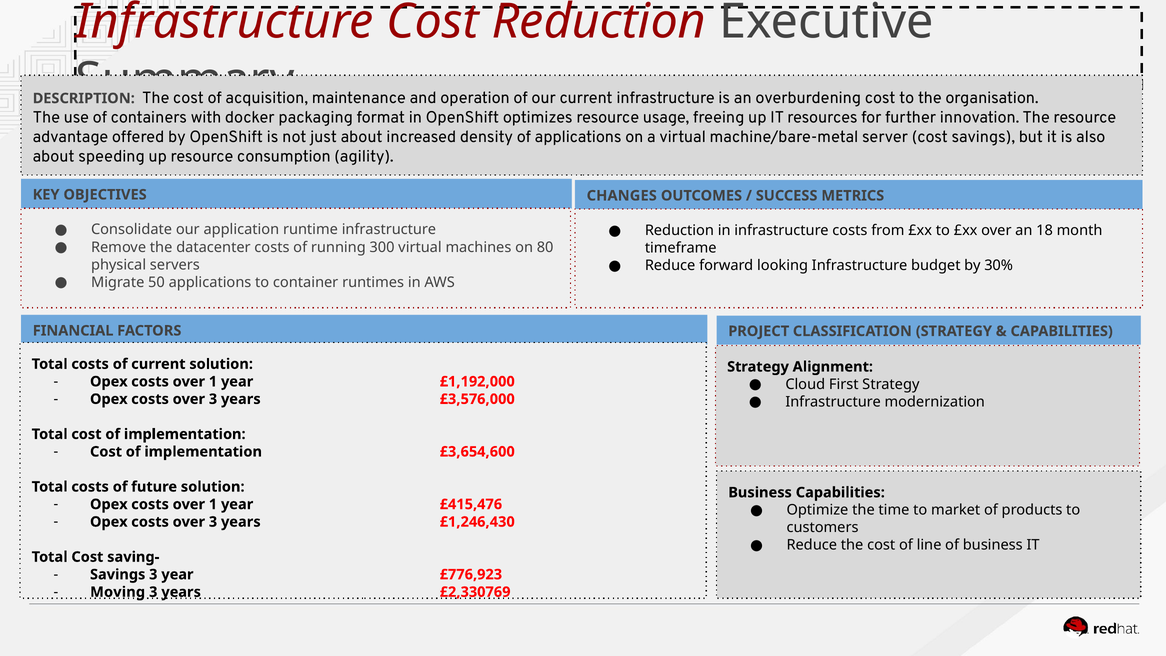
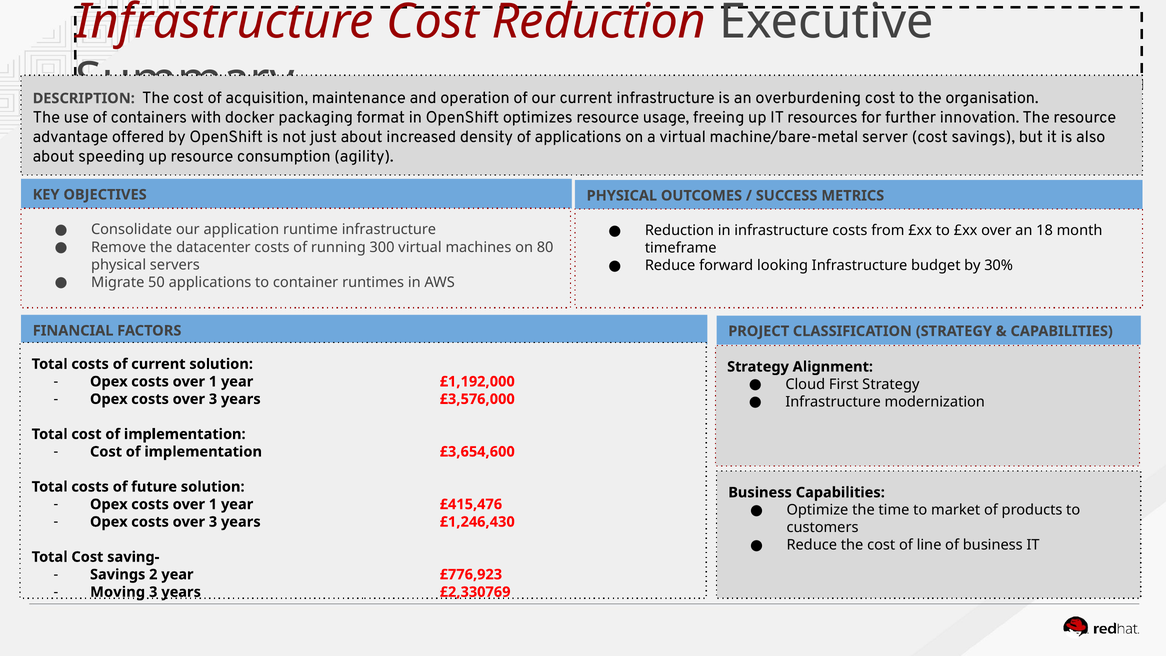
OBJECTIVES CHANGES: CHANGES -> PHYSICAL
Savings 3: 3 -> 2
